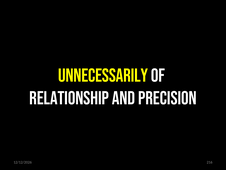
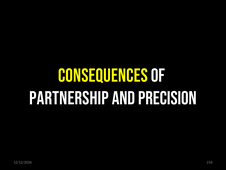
UNNECESSARILY: UNNECESSARILY -> CONSEQUENCES
RELATIONSHIP: RELATIONSHIP -> PARTNERSHIP
